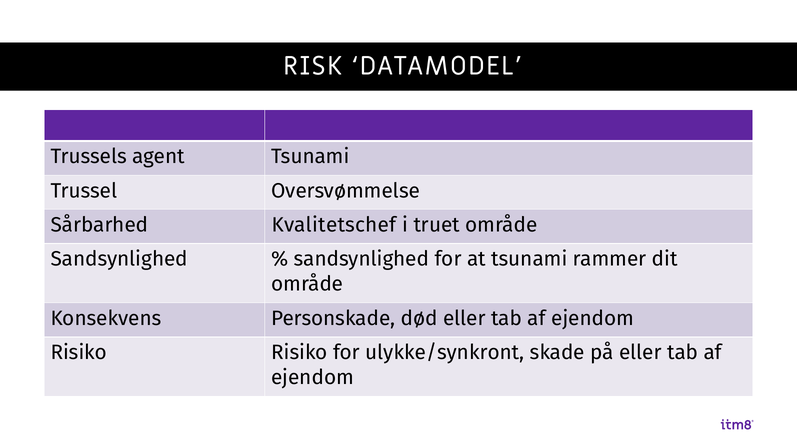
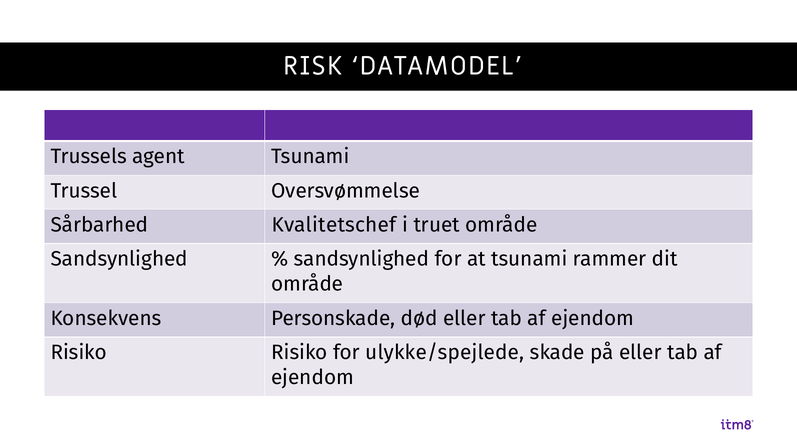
ulykke/synkront: ulykke/synkront -> ulykke/spejlede
